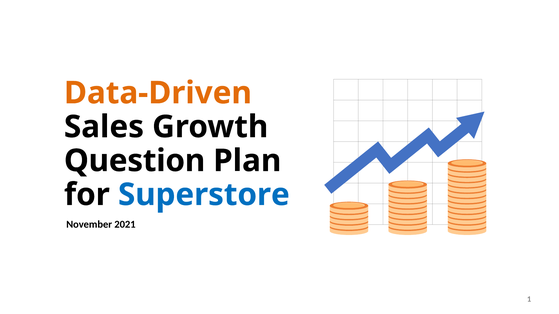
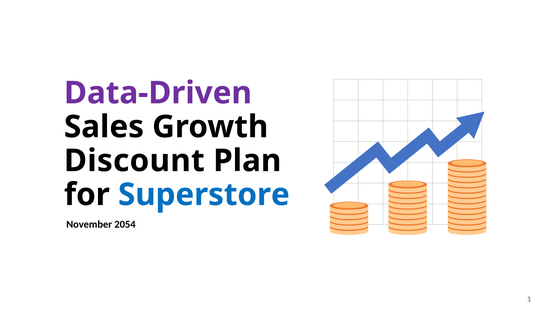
Data-Driven colour: orange -> purple
Question: Question -> Discount
2021: 2021 -> 2054
